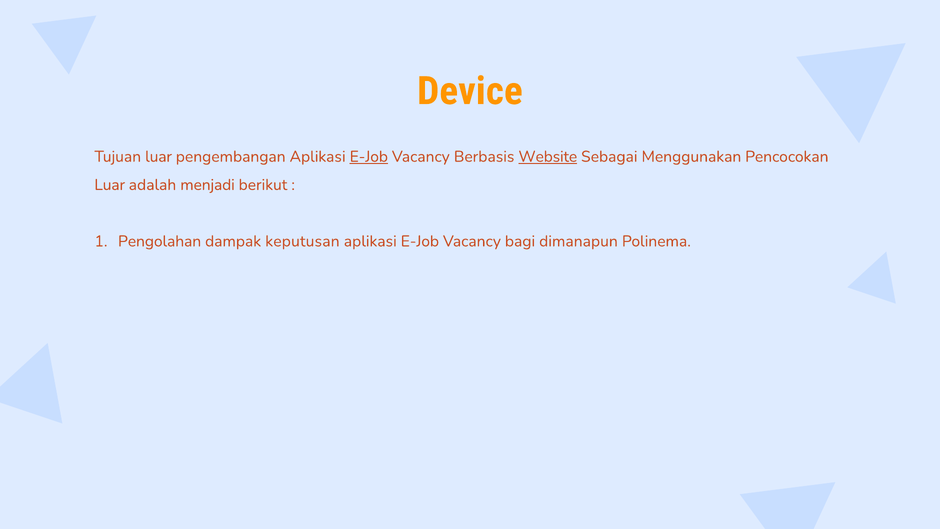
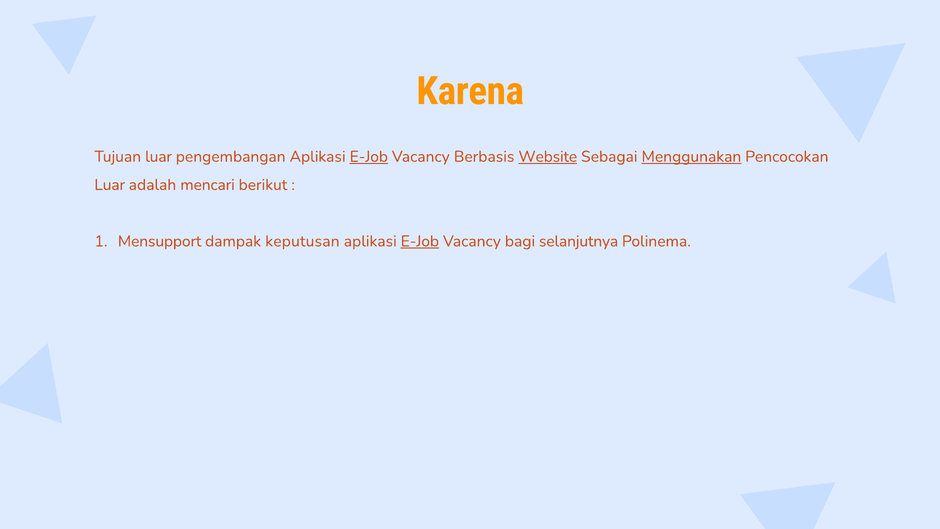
Device: Device -> Karena
Menggunakan underline: none -> present
menjadi: menjadi -> mencari
Pengolahan: Pengolahan -> Mensupport
E-Job at (420, 241) underline: none -> present
dimanapun: dimanapun -> selanjutnya
